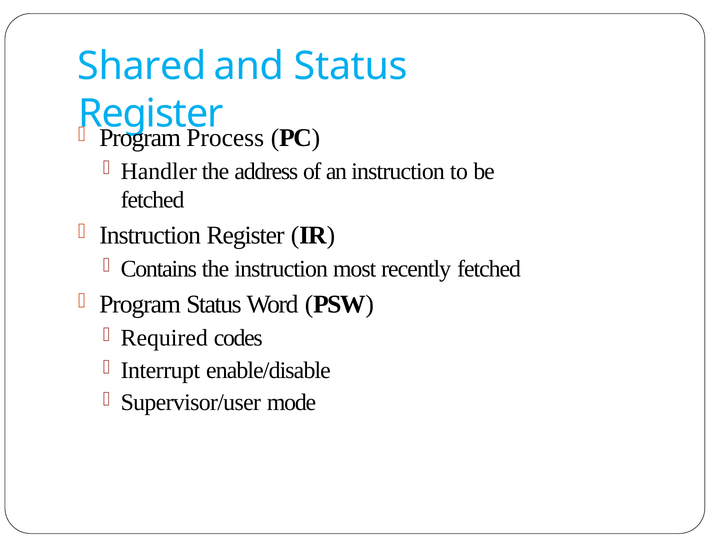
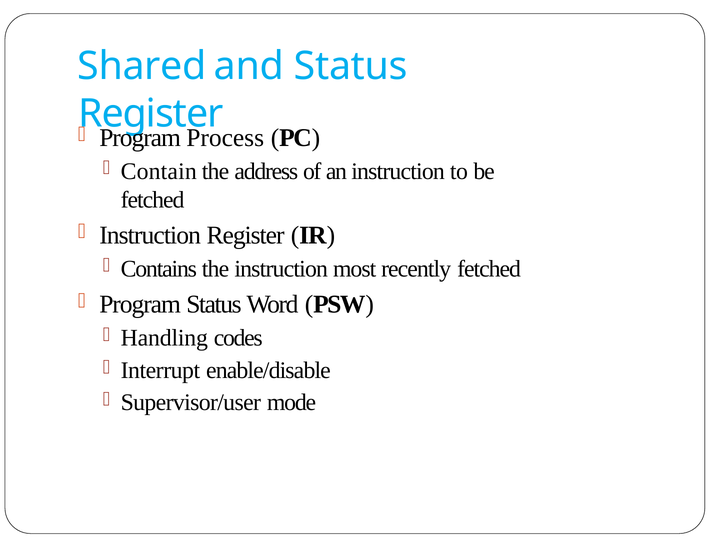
Handler: Handler -> Contain
Required: Required -> Handling
